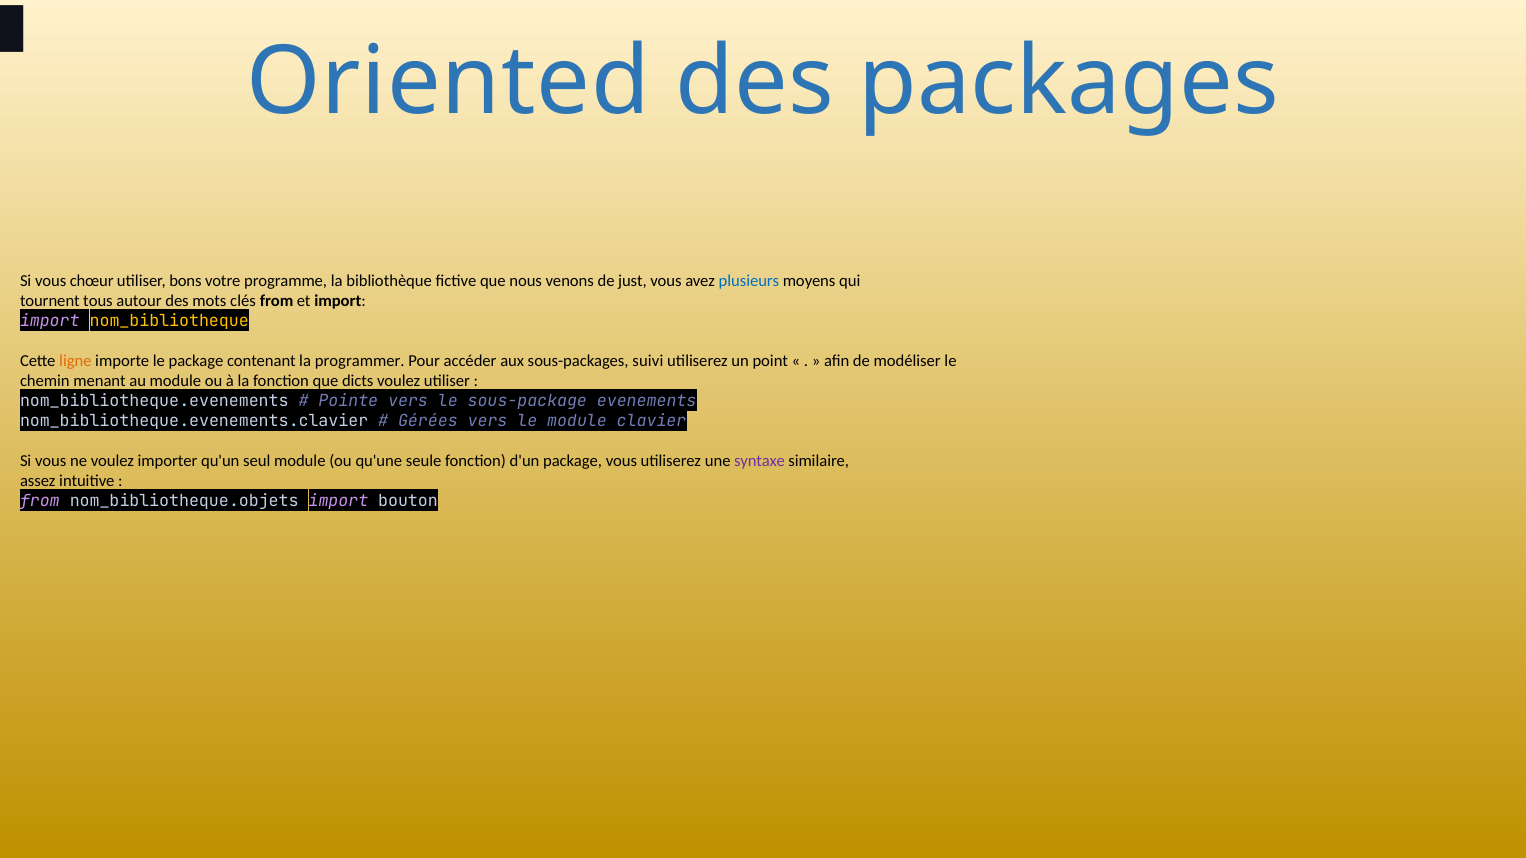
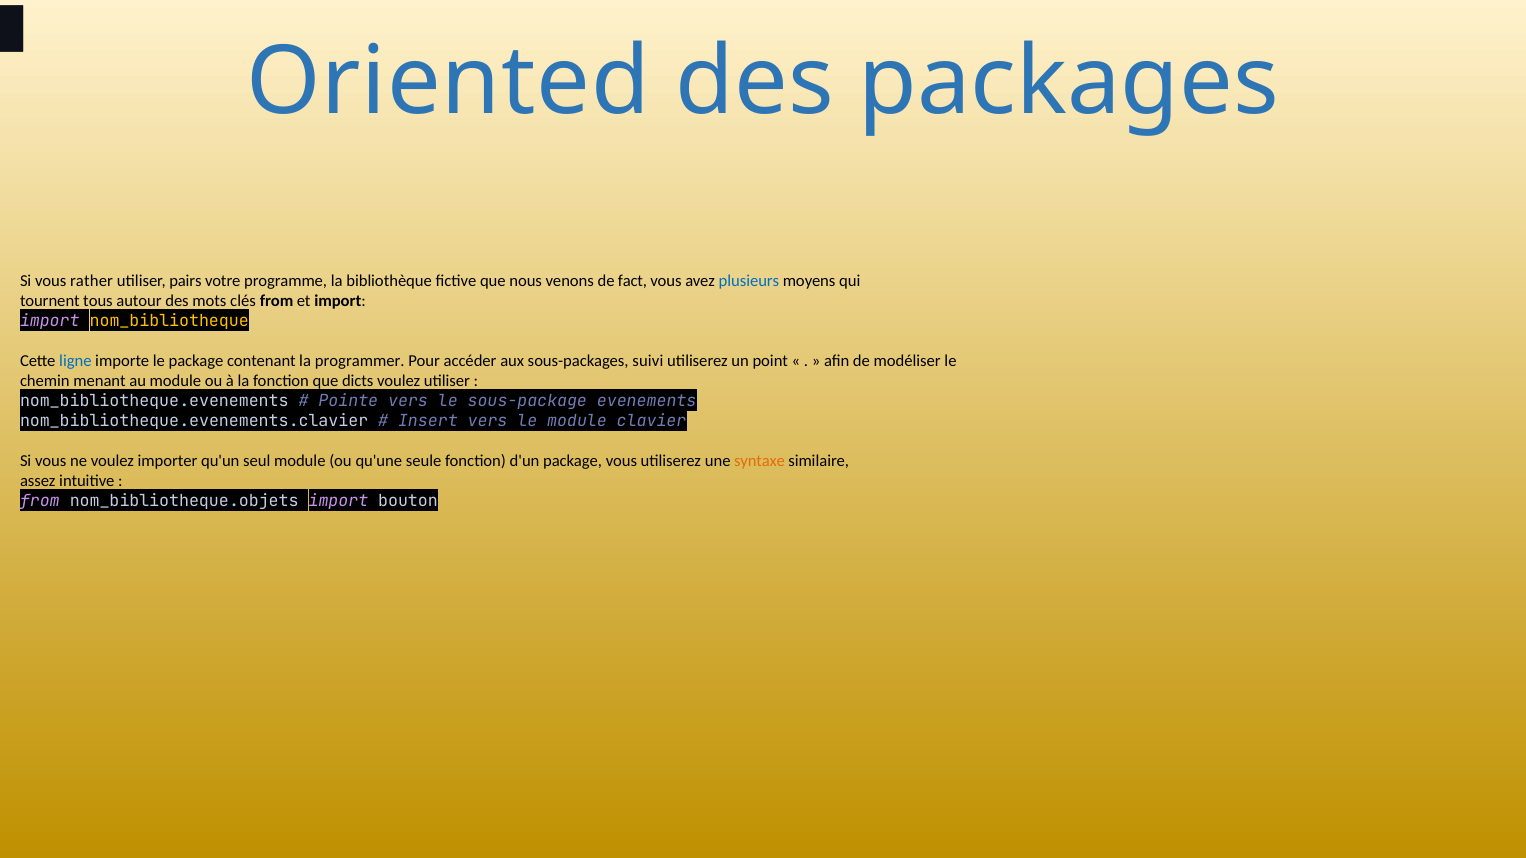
chœur: chœur -> rather
bons: bons -> pairs
just: just -> fact
ligne colour: orange -> blue
Gérées: Gérées -> Insert
syntaxe colour: purple -> orange
